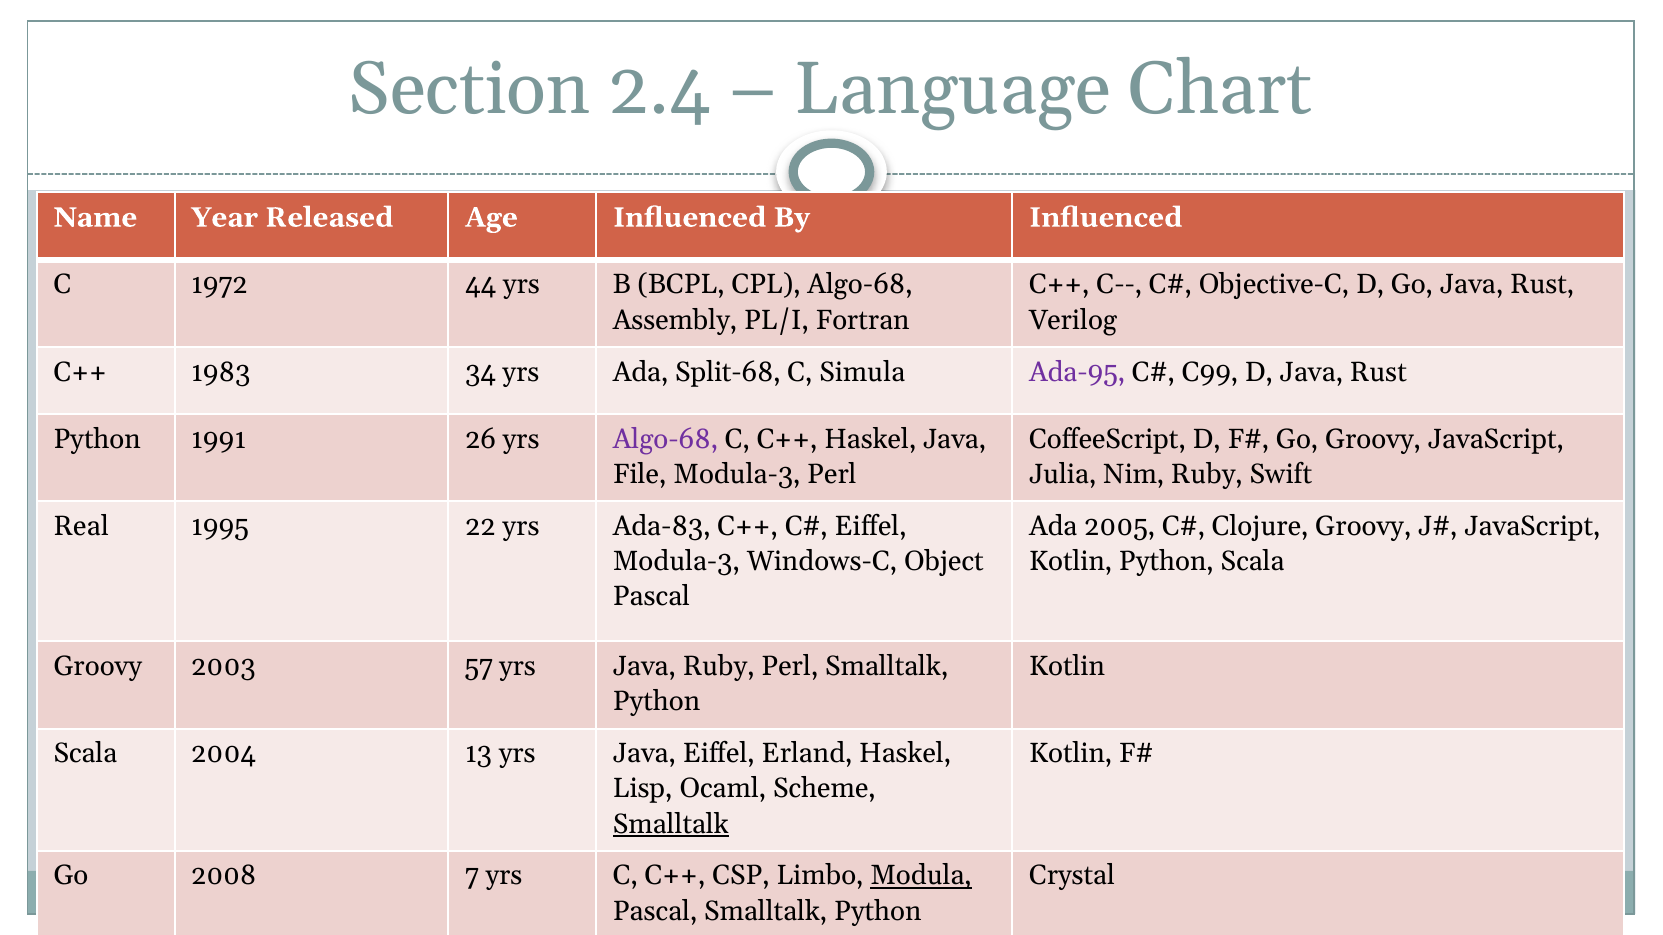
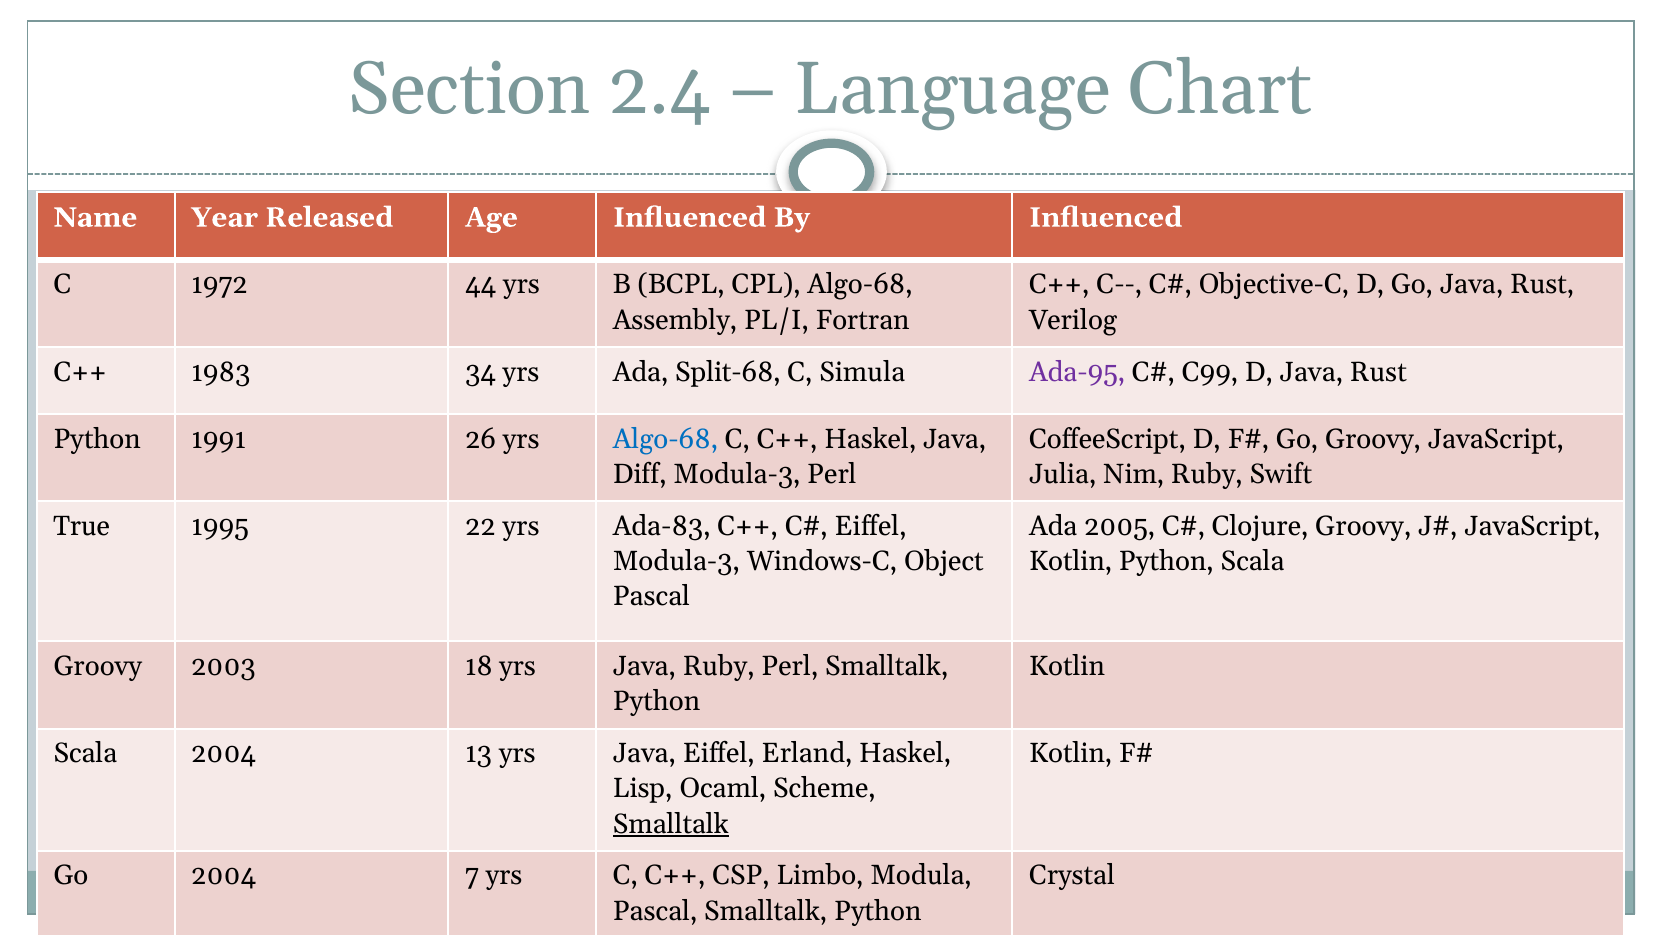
Algo-68 at (666, 440) colour: purple -> blue
File: File -> Diff
Real: Real -> True
57: 57 -> 18
Go 2008: 2008 -> 2004
Modula underline: present -> none
